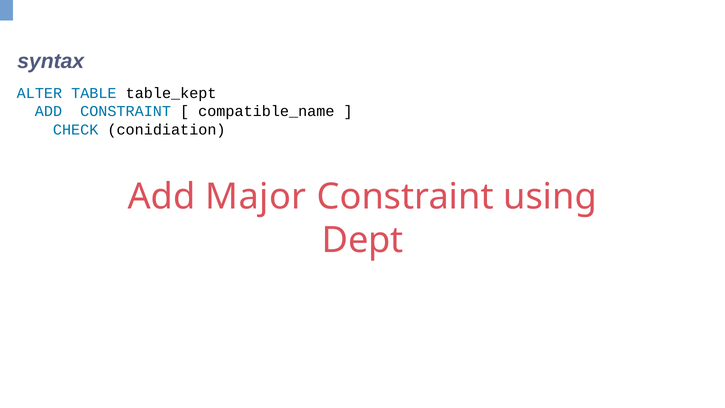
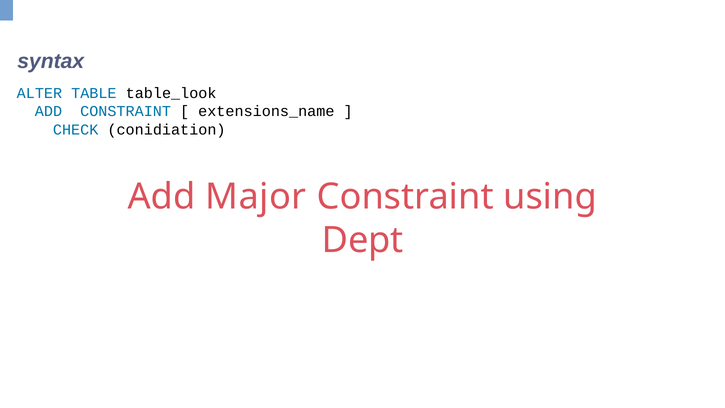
table_kept: table_kept -> table_look
compatible_name: compatible_name -> extensions_name
